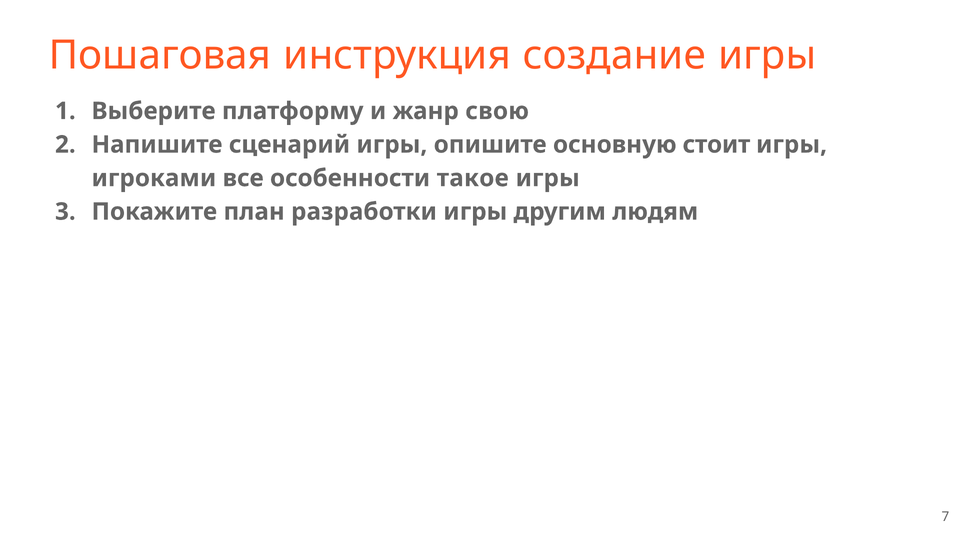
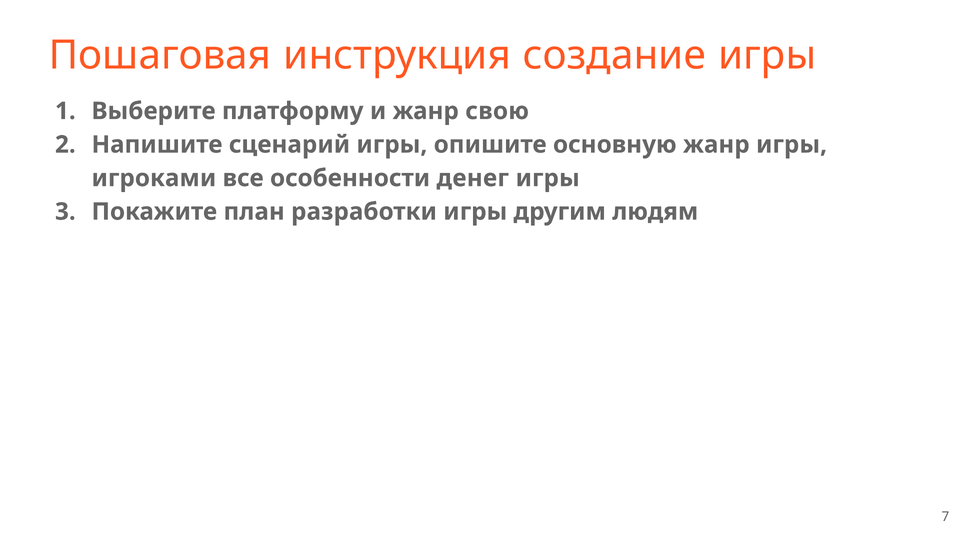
основную стоит: стоит -> жанр
такое: такое -> денег
